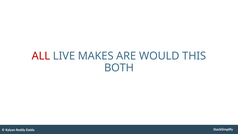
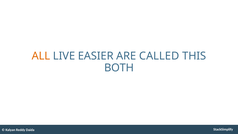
ALL colour: red -> orange
MAKES: MAKES -> EASIER
WOULD: WOULD -> CALLED
